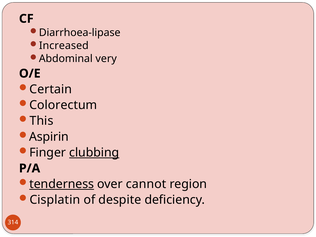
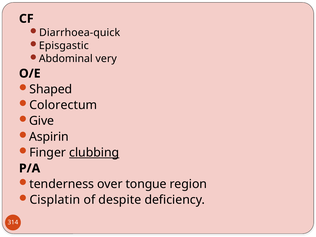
Diarrhoea-lipase: Diarrhoea-lipase -> Diarrhoea-quick
Increased: Increased -> Episgastic
Certain: Certain -> Shaped
This: This -> Give
tenderness underline: present -> none
cannot: cannot -> tongue
